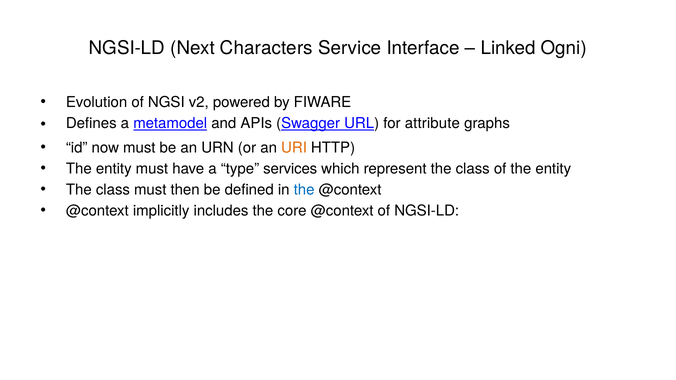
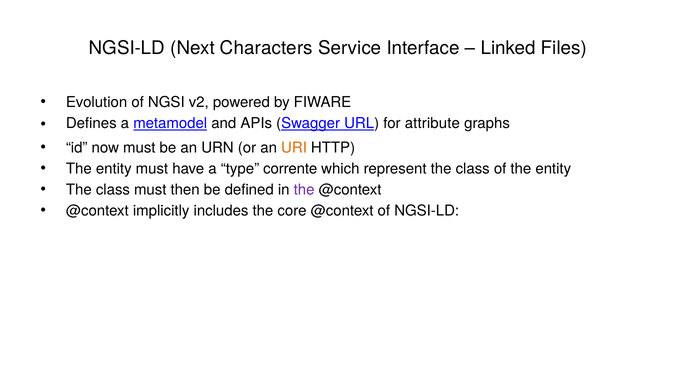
Ogni: Ogni -> Files
services: services -> corrente
the at (304, 190) colour: blue -> purple
